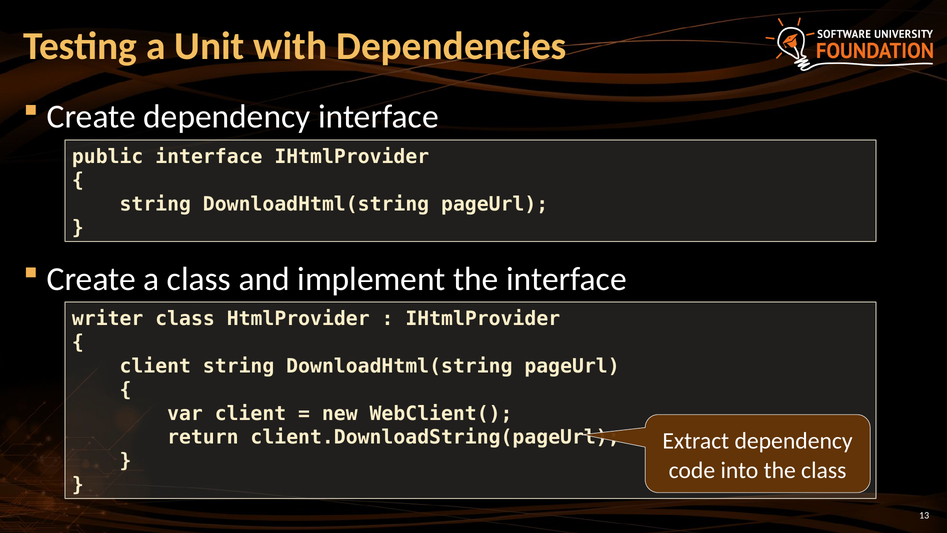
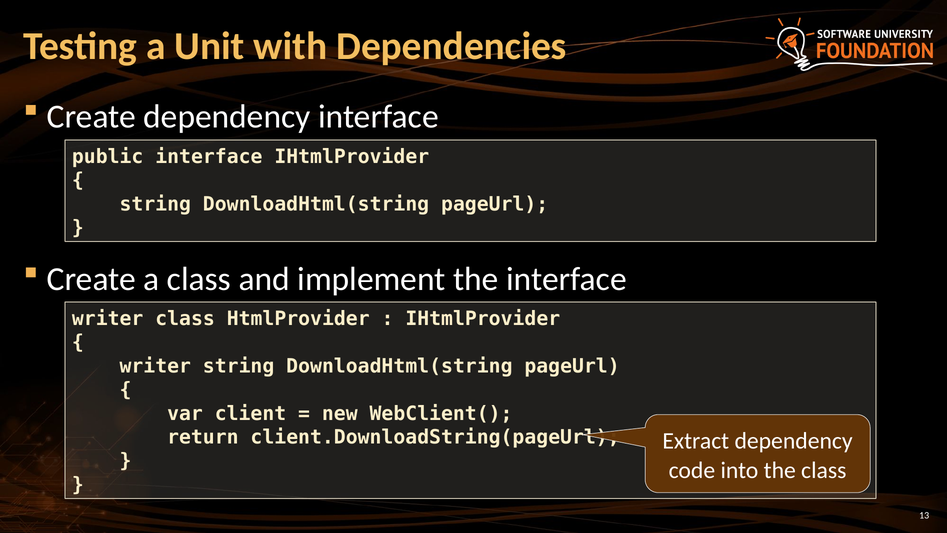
client at (155, 366): client -> writer
